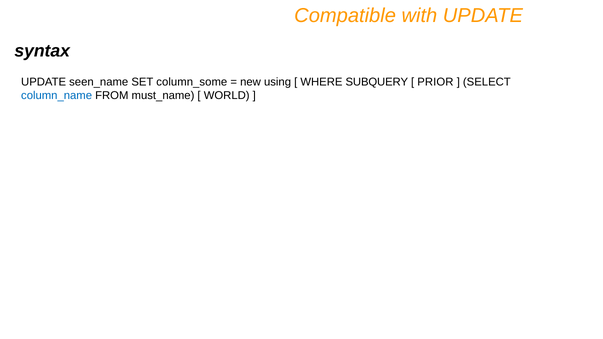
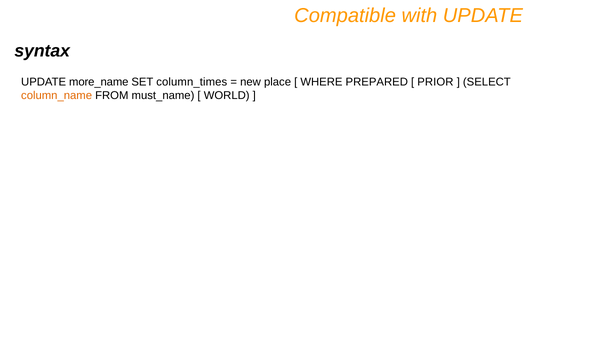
seen_name: seen_name -> more_name
column_some: column_some -> column_times
using: using -> place
SUBQUERY: SUBQUERY -> PREPARED
column_name colour: blue -> orange
